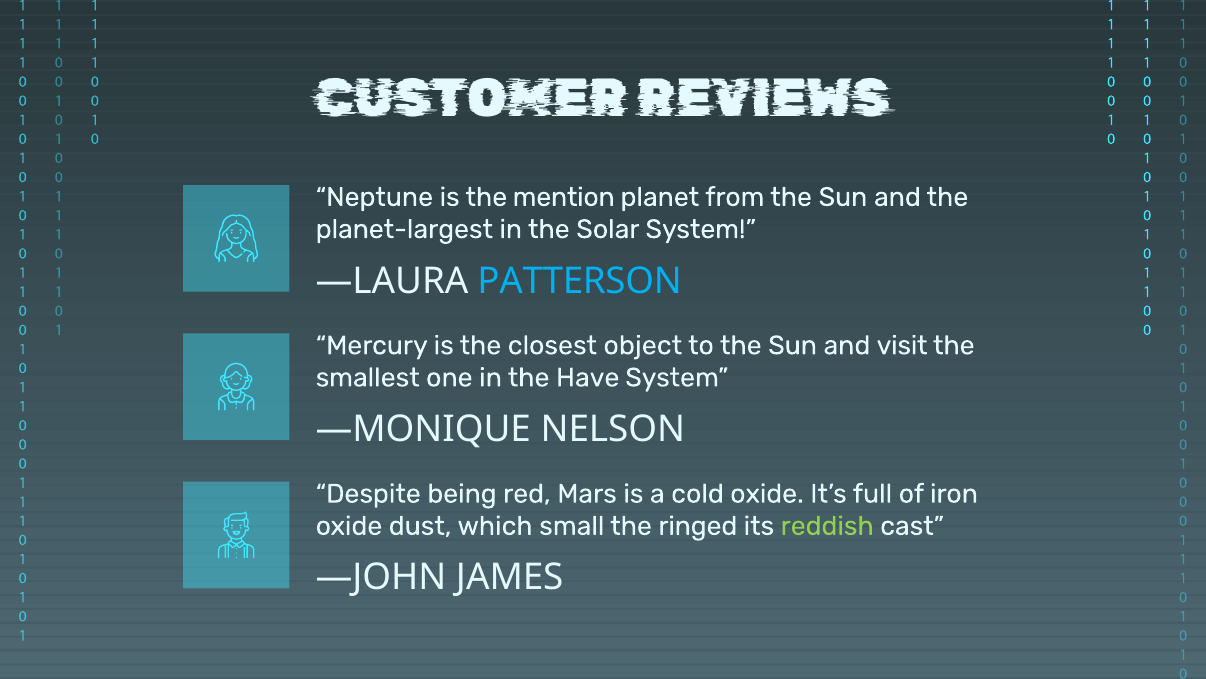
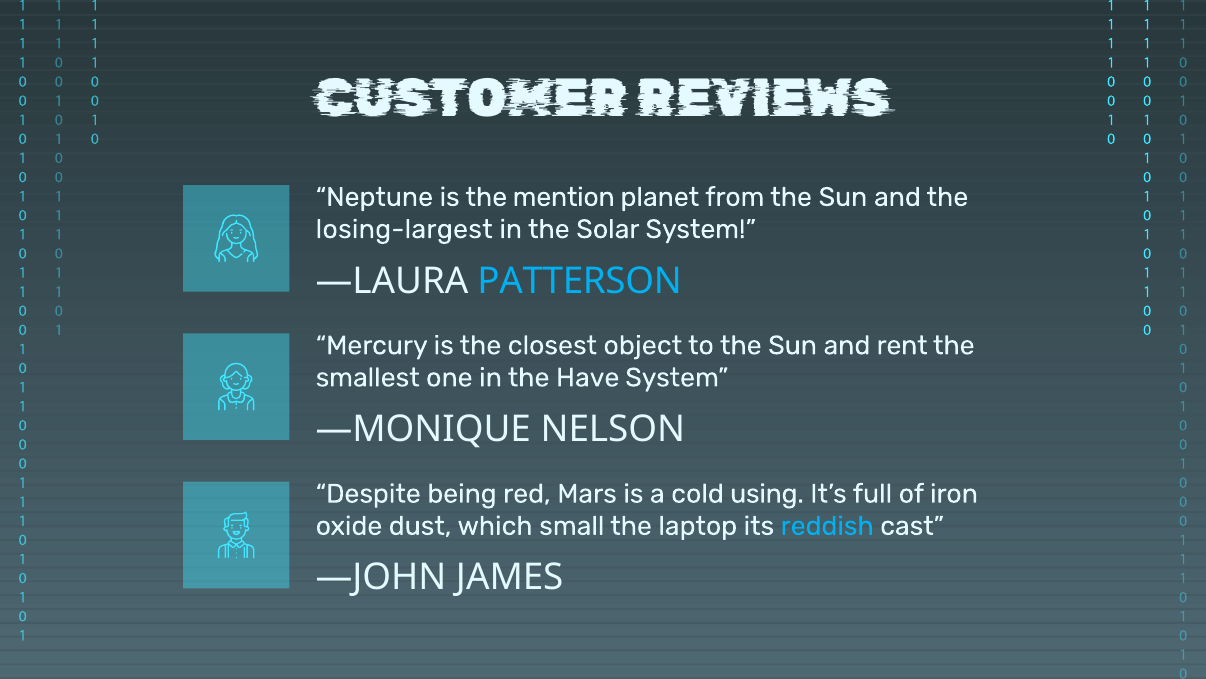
planet-largest: planet-largest -> losing-largest
visit: visit -> rent
cold oxide: oxide -> using
ringed: ringed -> laptop
reddish colour: light green -> light blue
